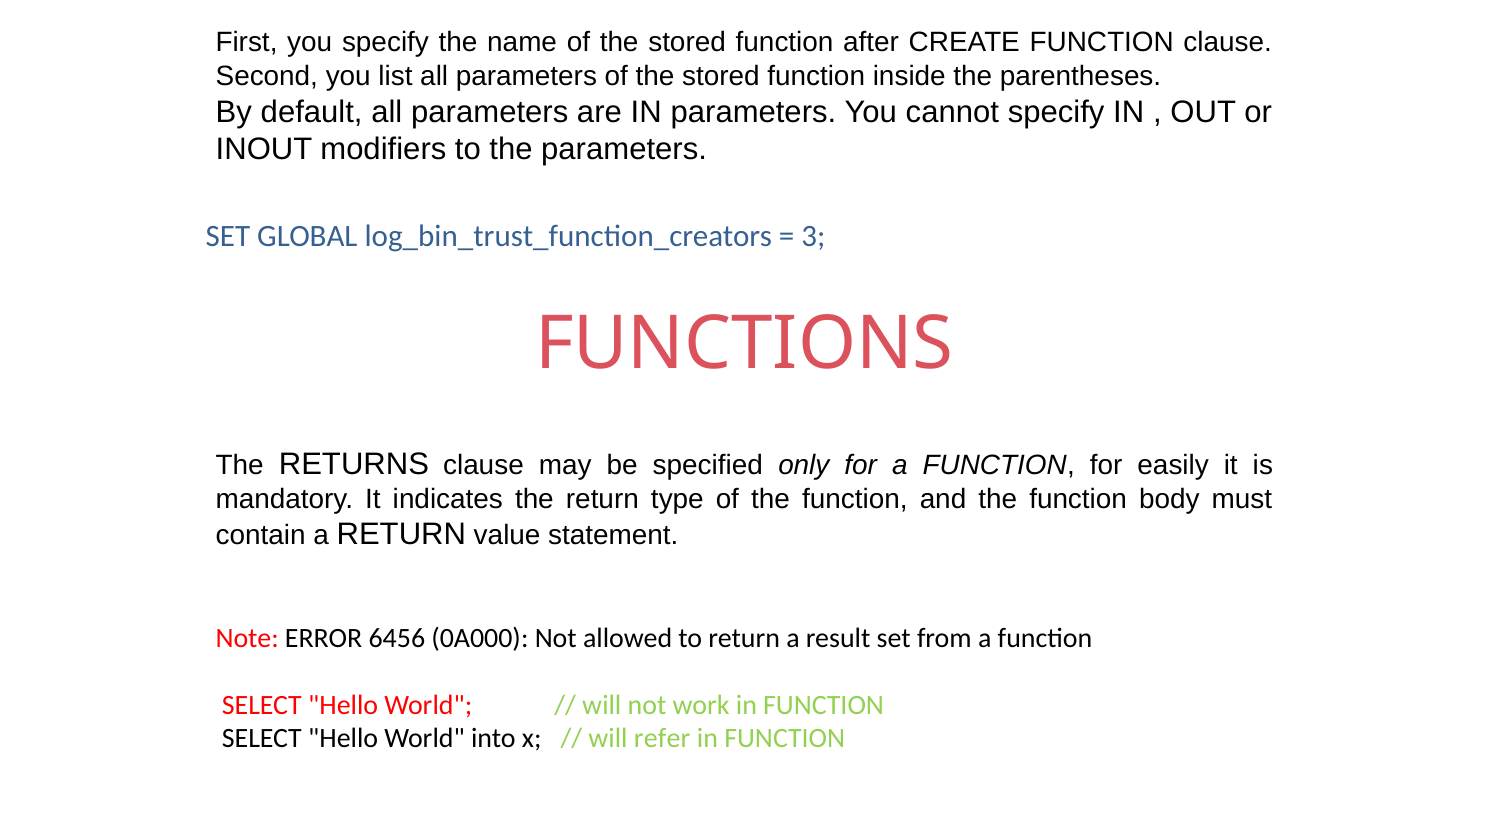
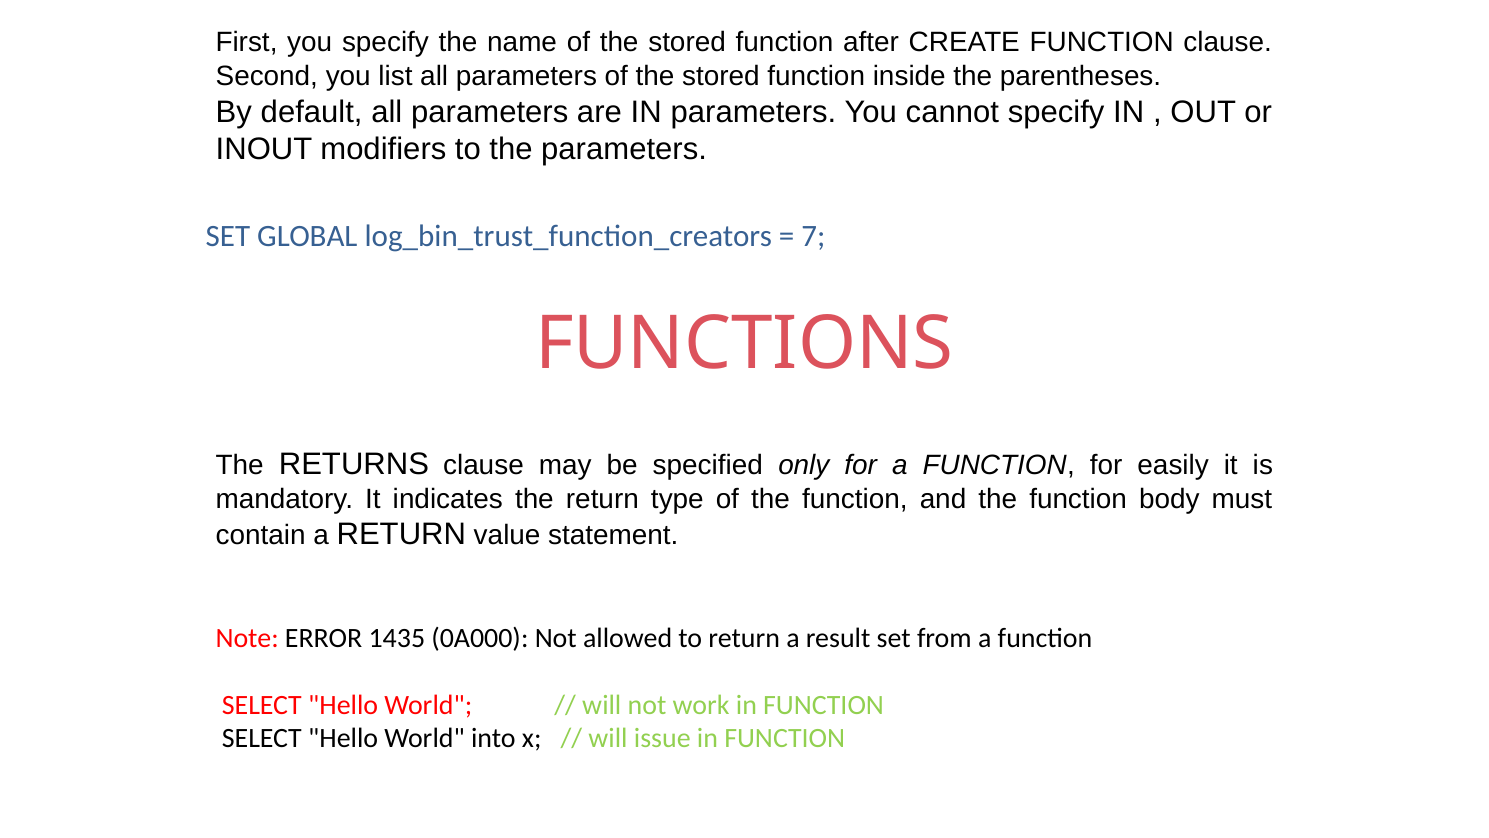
3: 3 -> 7
6456: 6456 -> 1435
refer: refer -> issue
